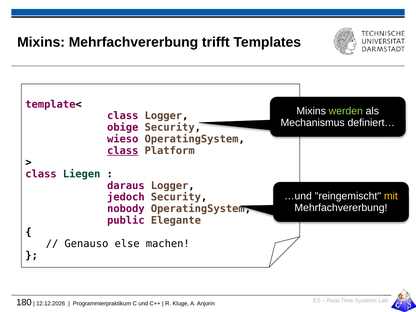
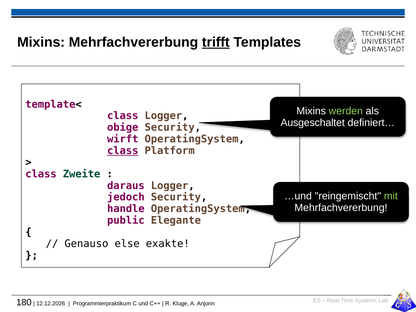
trifft underline: none -> present
Mechanismus: Mechanismus -> Ausgeschaltet
wieso: wieso -> wirft
Liegen: Liegen -> Zweite
mit colour: yellow -> light green
nobody: nobody -> handle
machen: machen -> exakte
